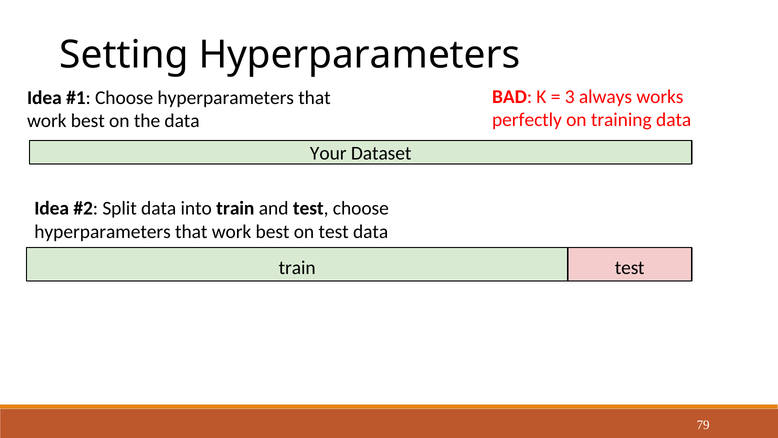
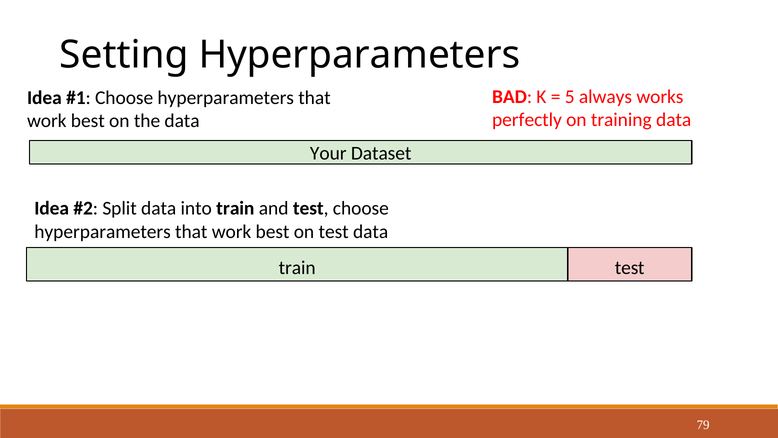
3: 3 -> 5
